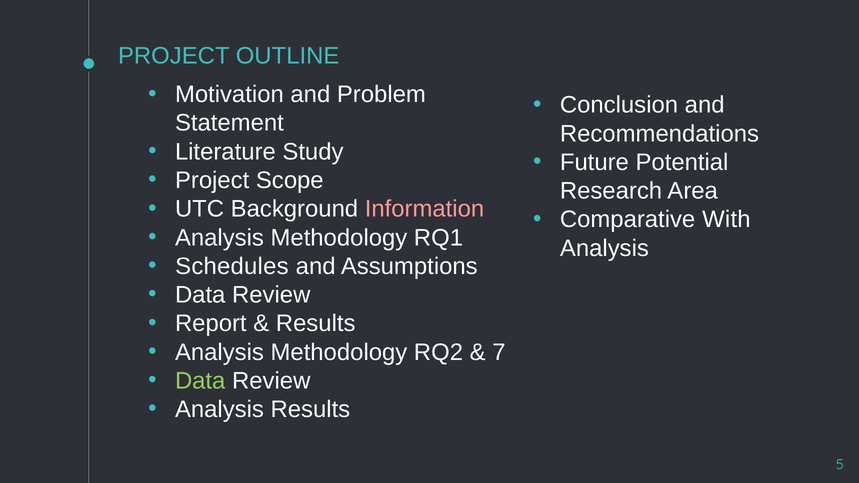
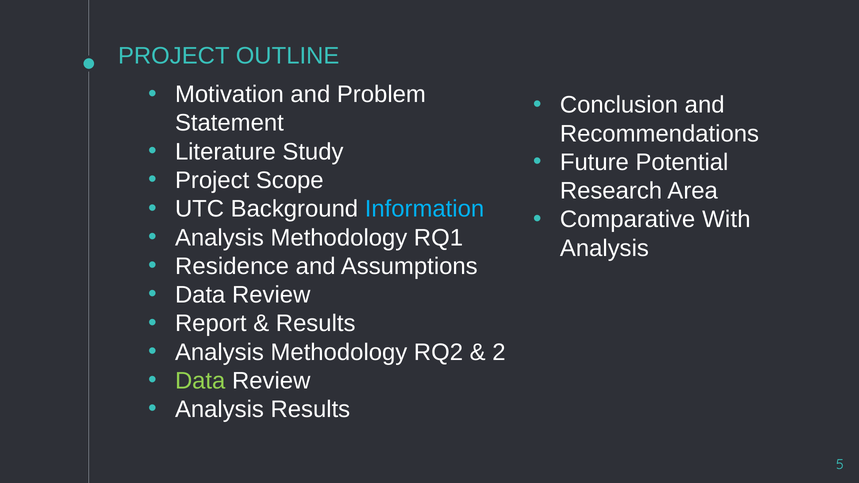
Information colour: pink -> light blue
Schedules: Schedules -> Residence
7: 7 -> 2
